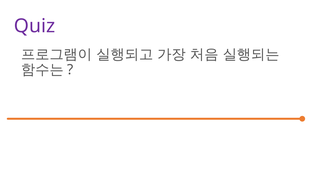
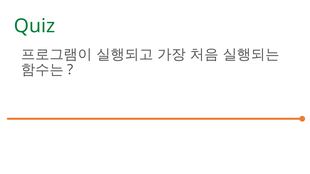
Quiz colour: purple -> green
